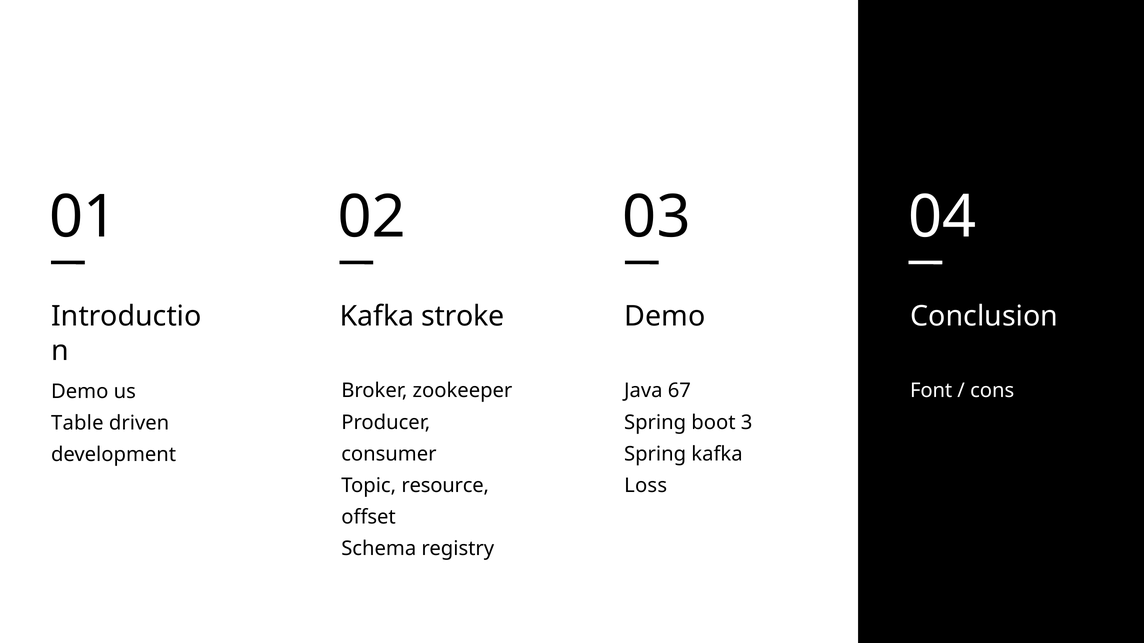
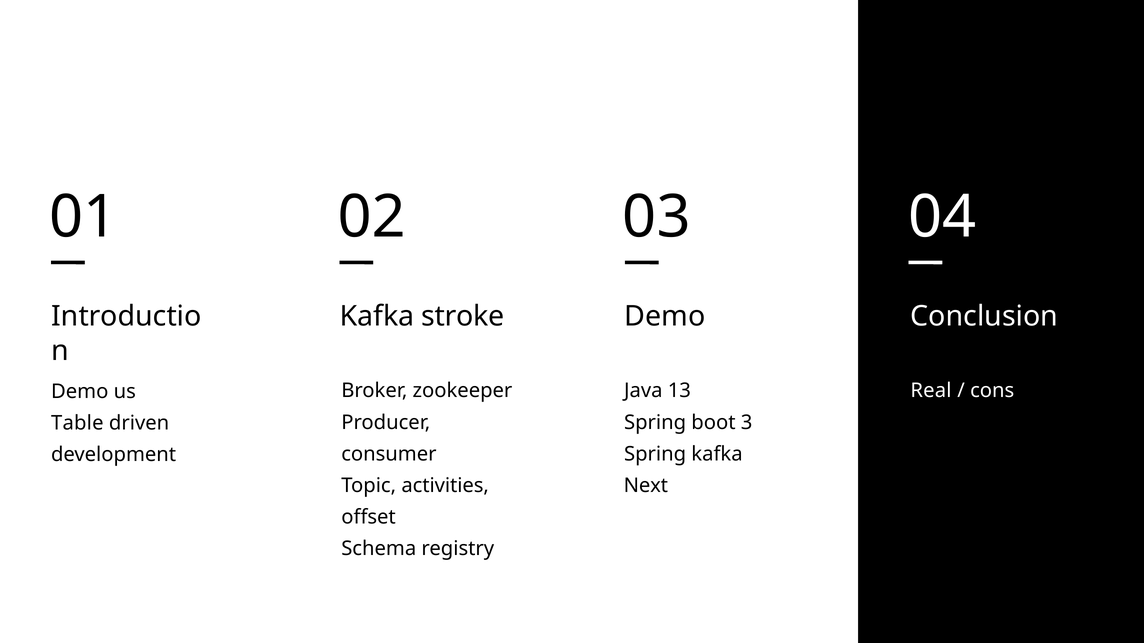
67: 67 -> 13
Font: Font -> Real
resource: resource -> activities
Loss: Loss -> Next
